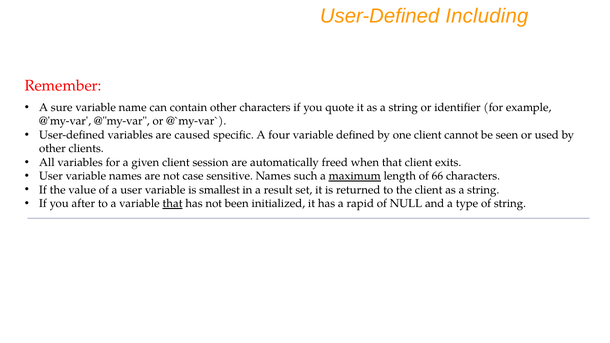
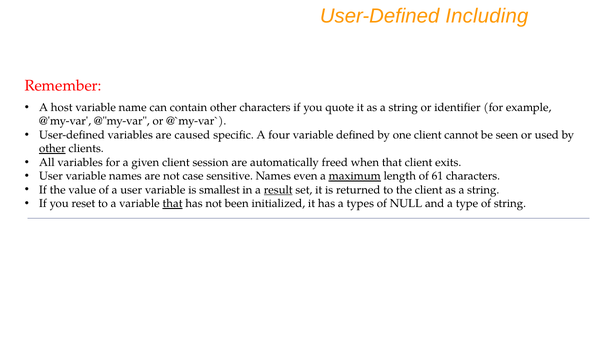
sure: sure -> host
other at (52, 149) underline: none -> present
such: such -> even
66: 66 -> 61
result underline: none -> present
after: after -> reset
rapid: rapid -> types
